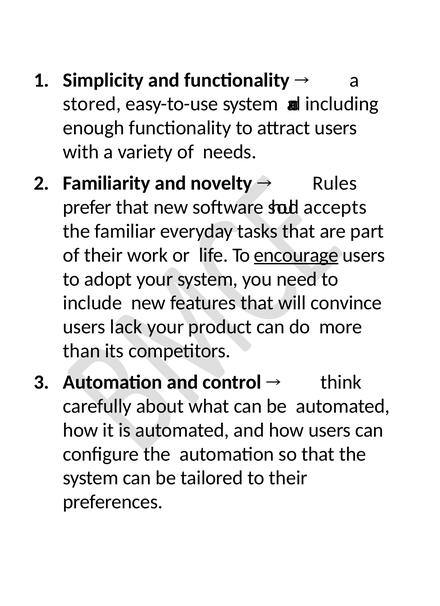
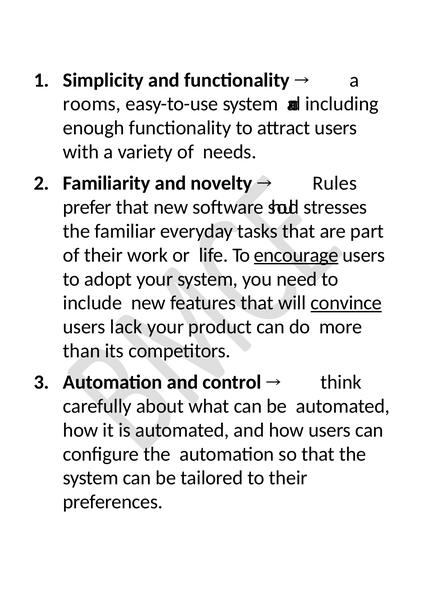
stored: stored -> rooms
accepts: accepts -> stresses
convince underline: none -> present
